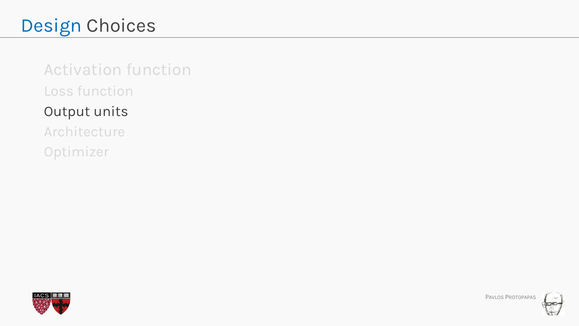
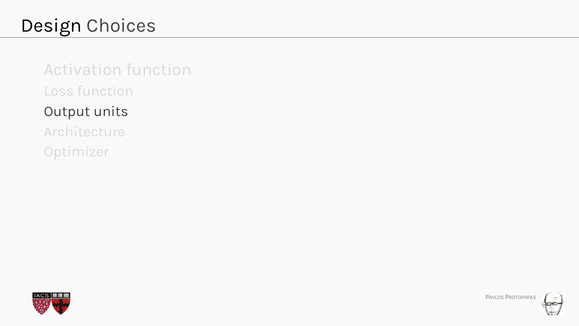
Design colour: blue -> black
